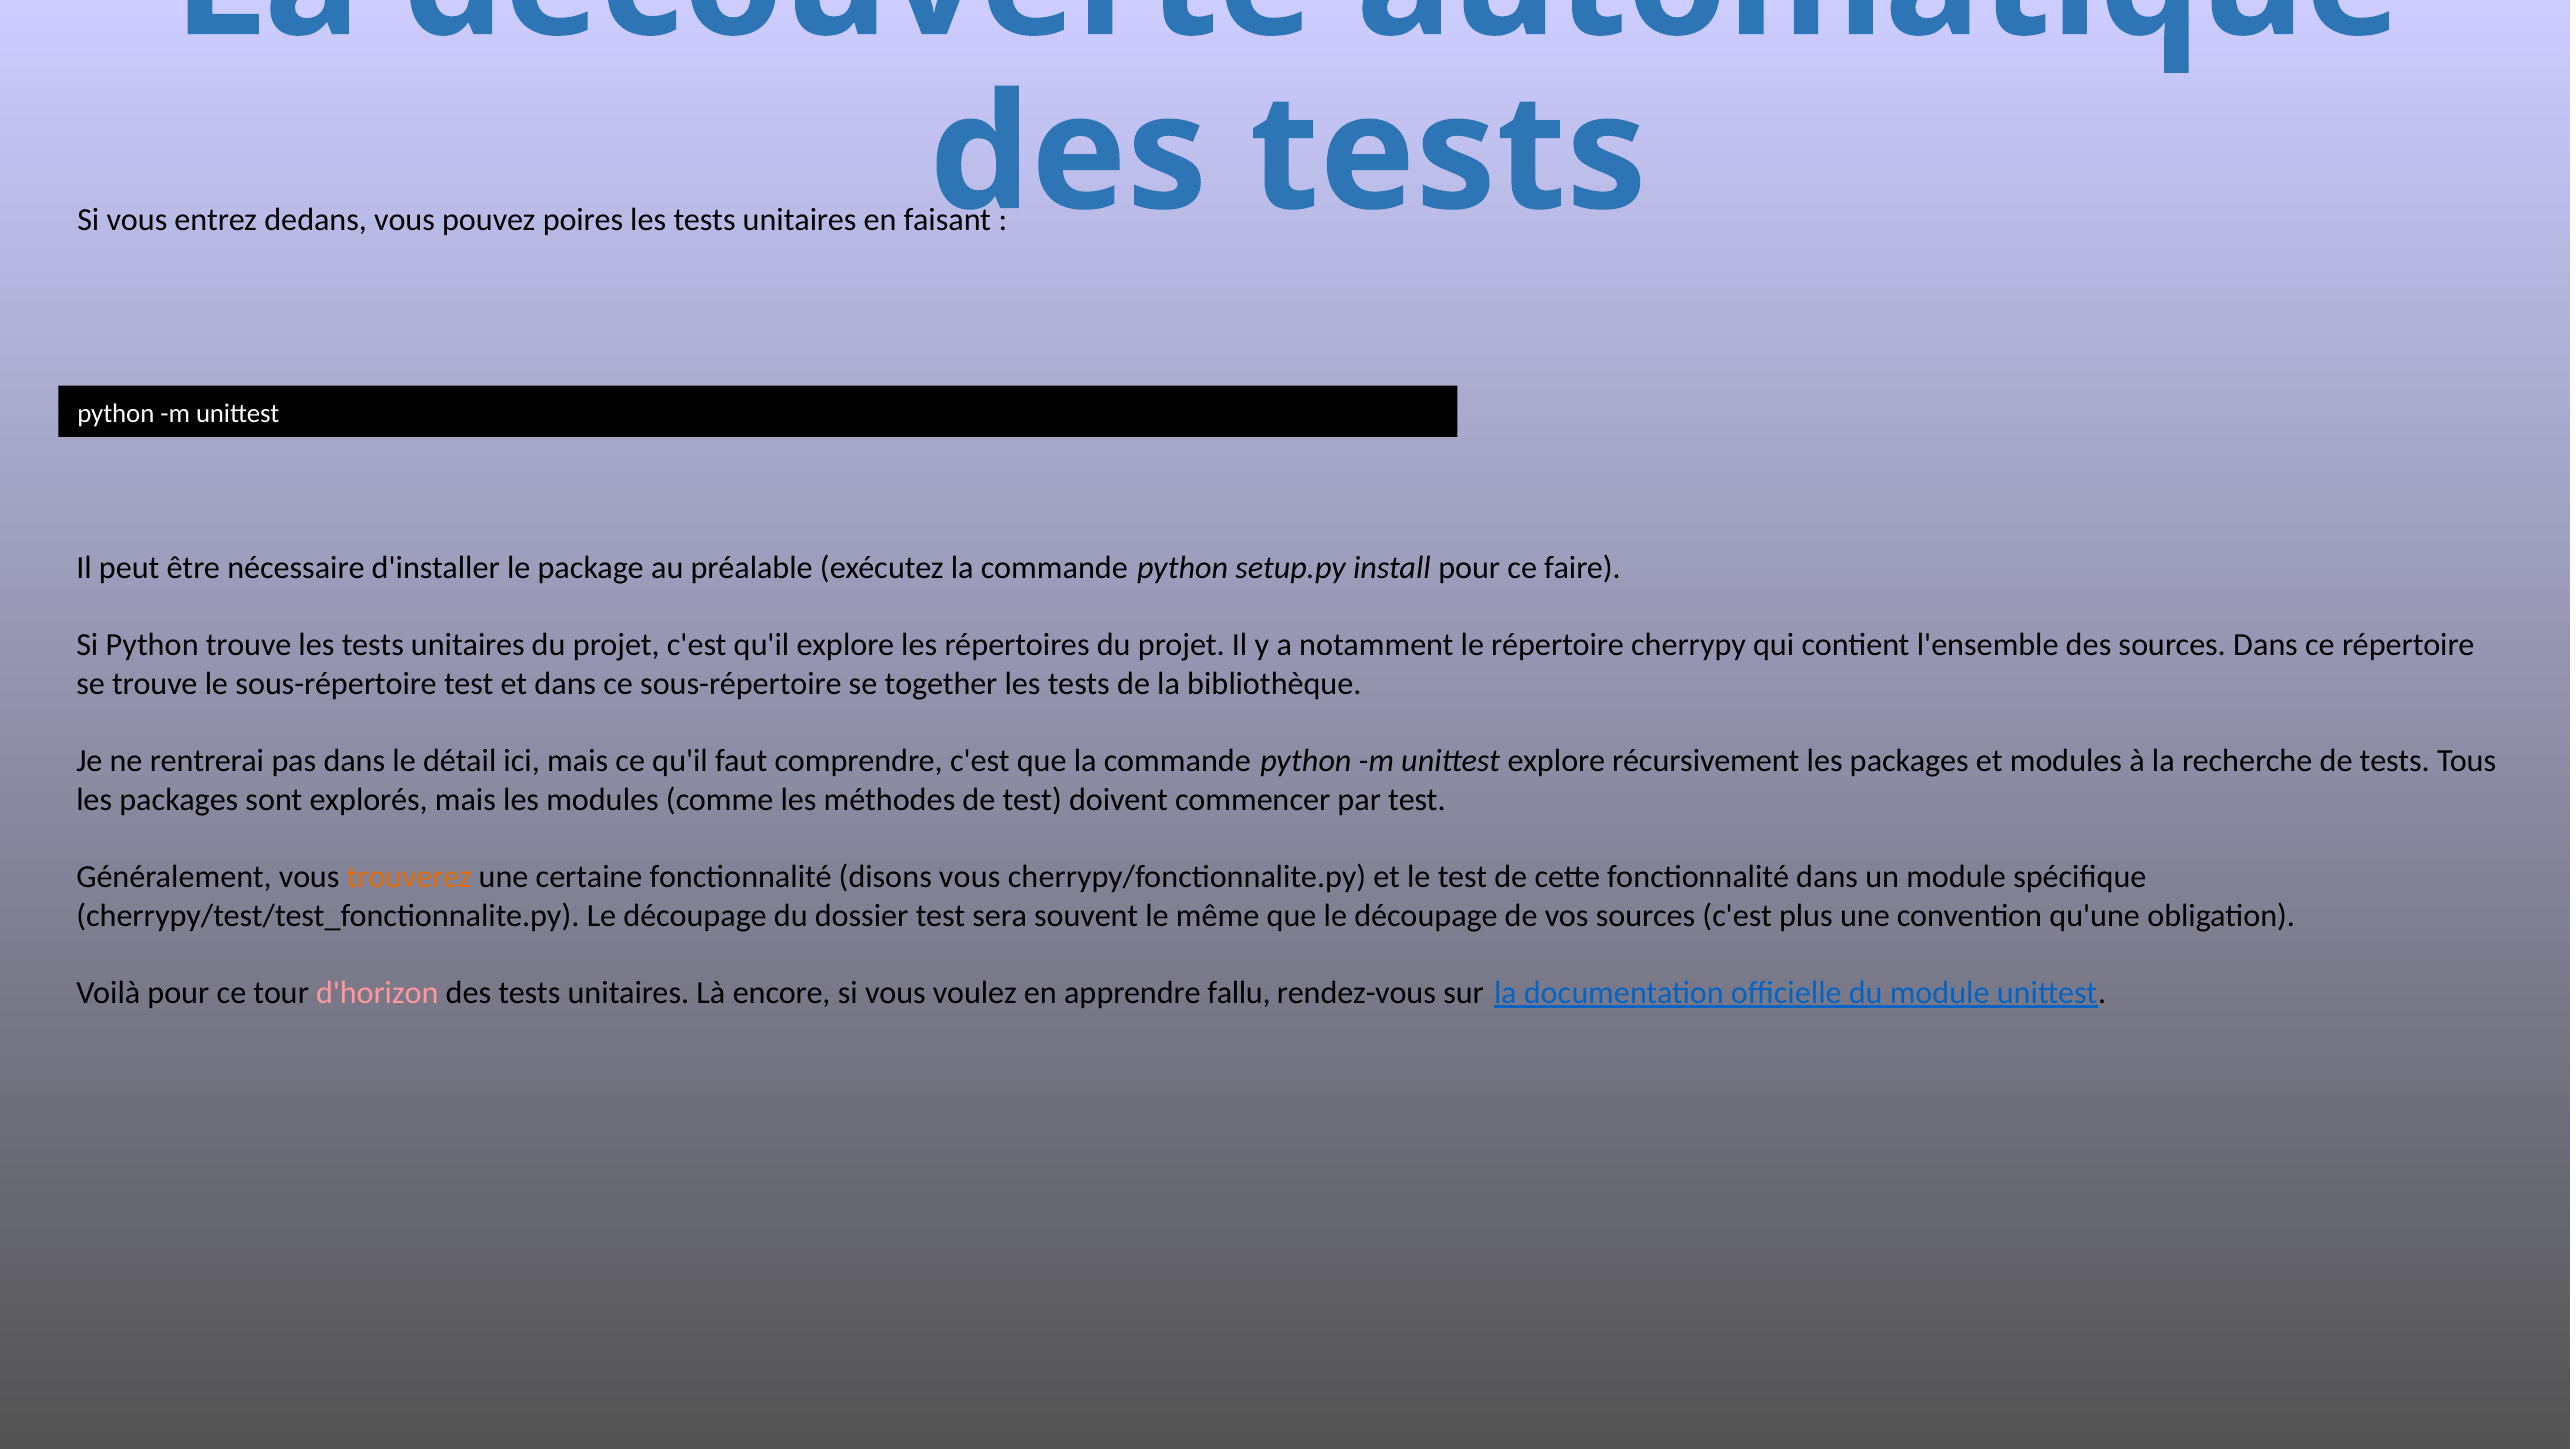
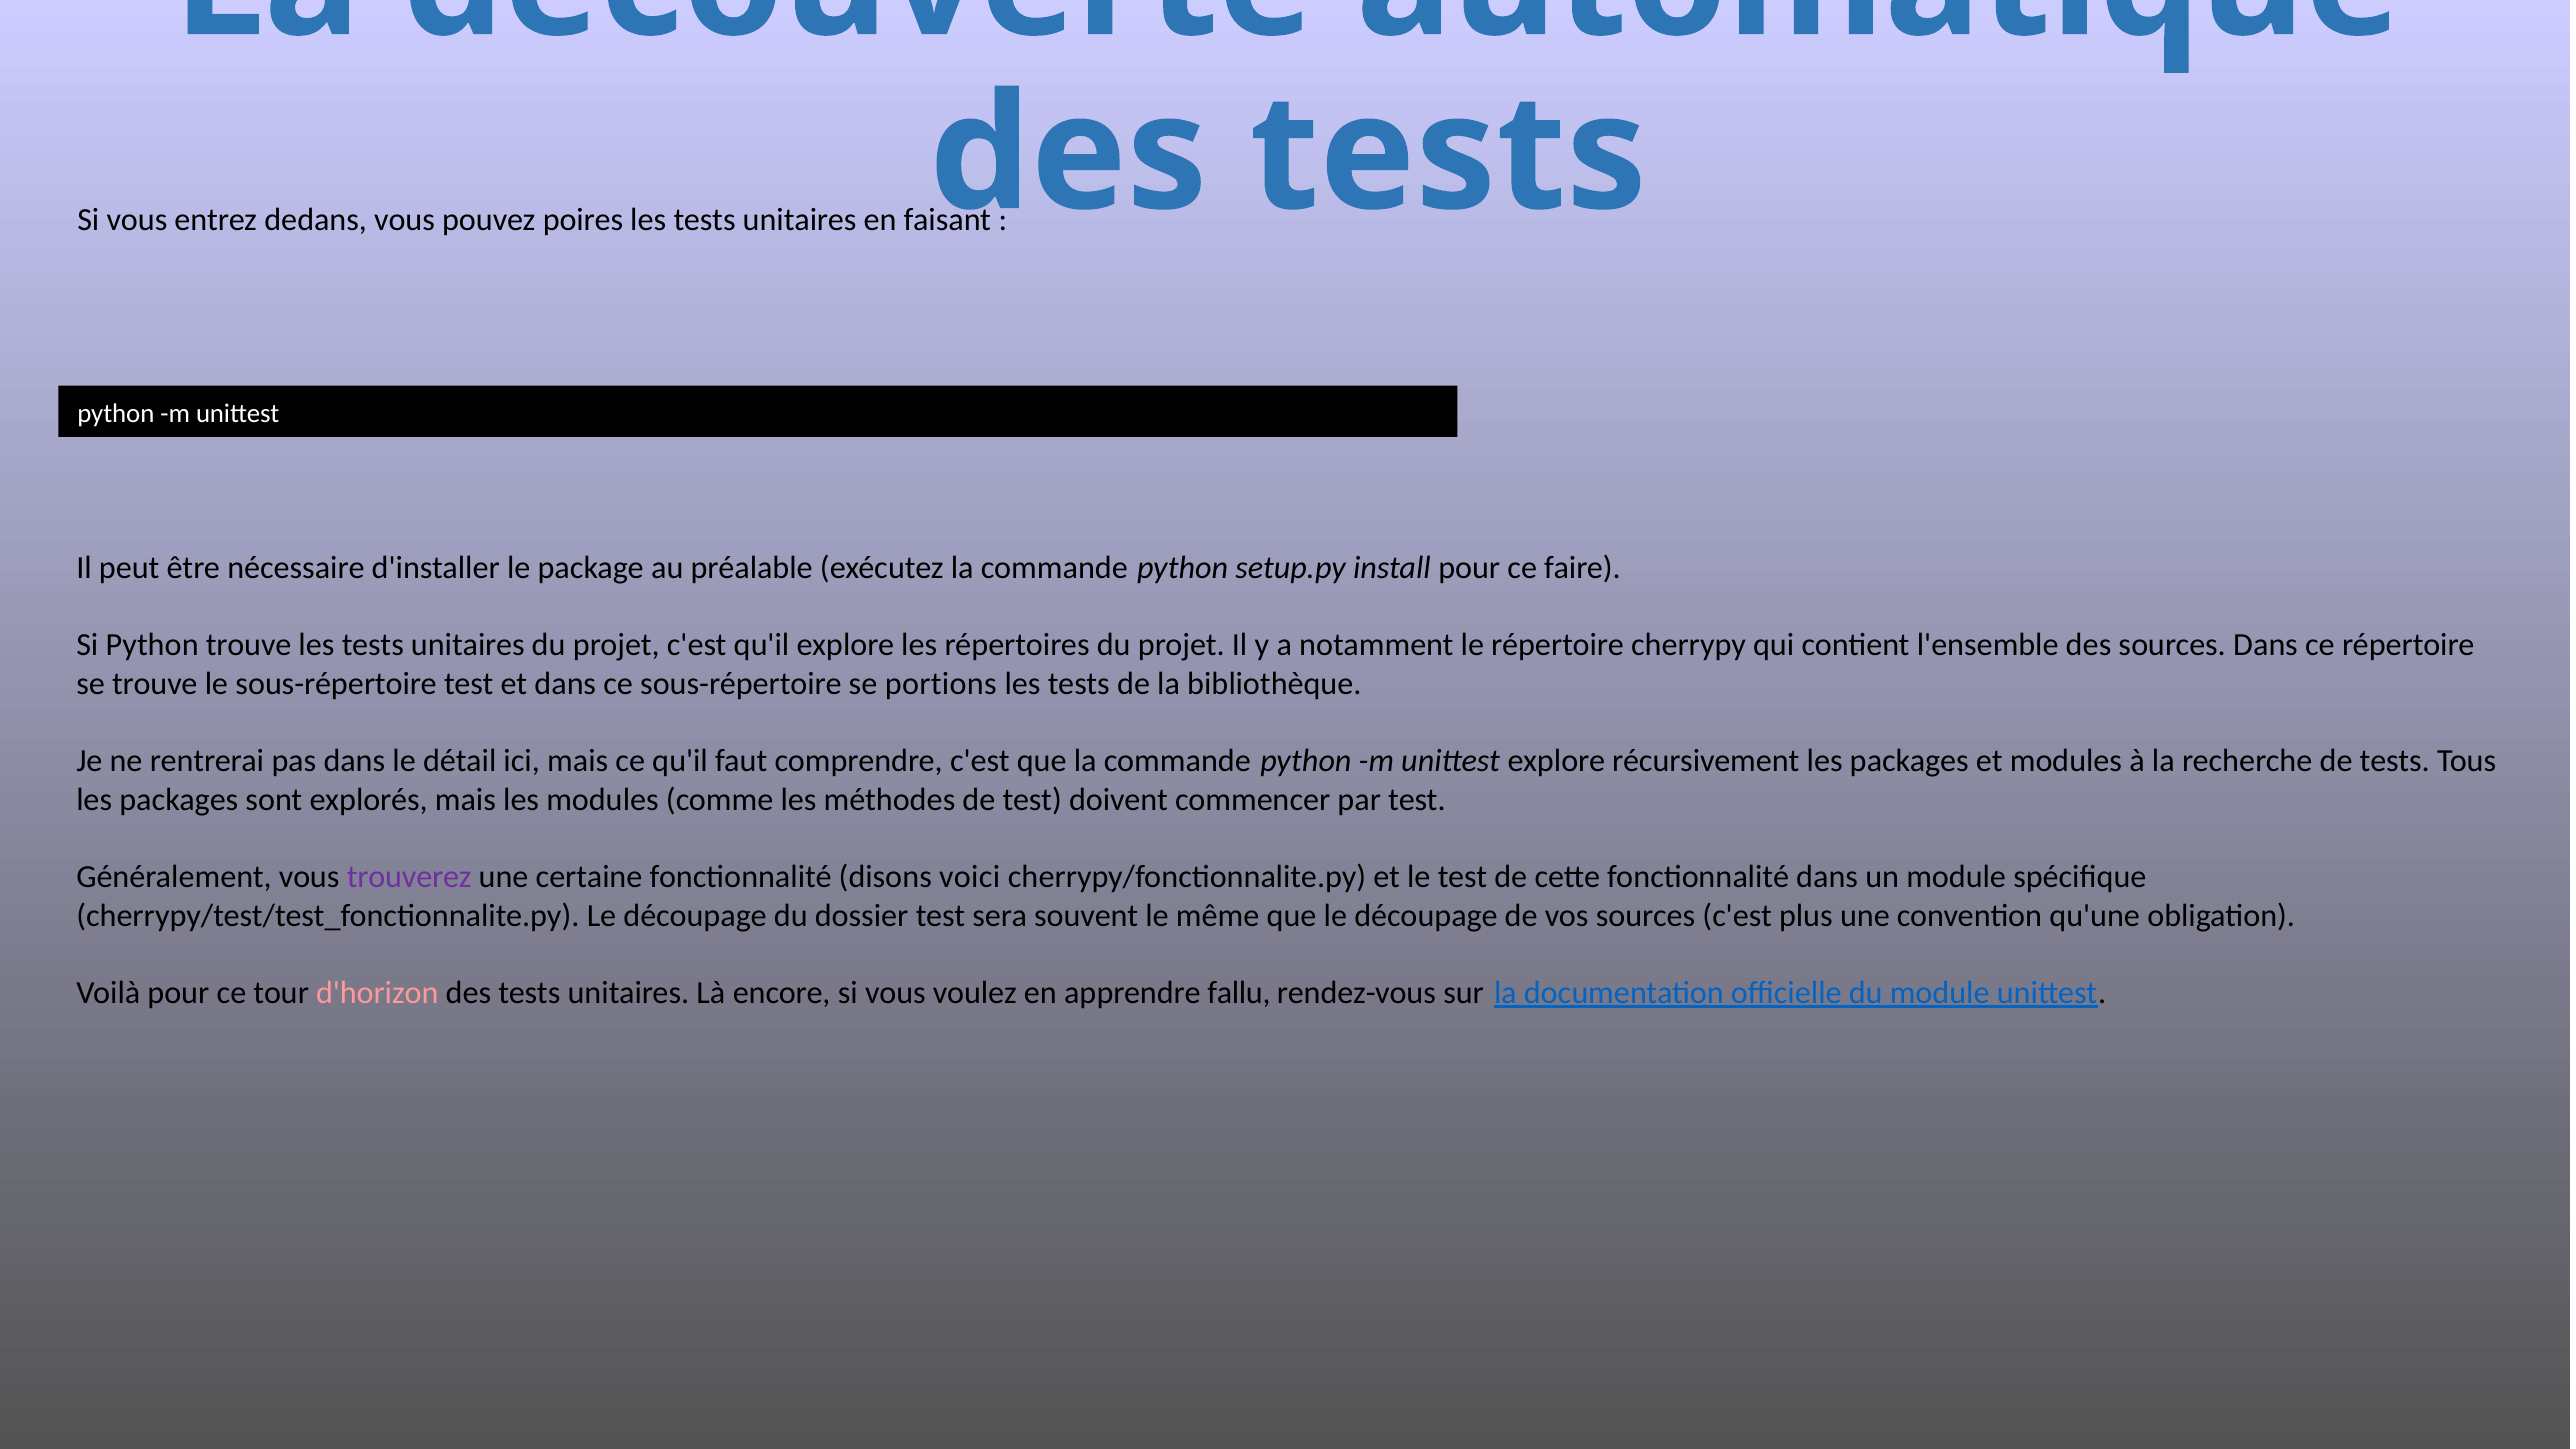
together: together -> portions
trouverez colour: orange -> purple
disons vous: vous -> voici
